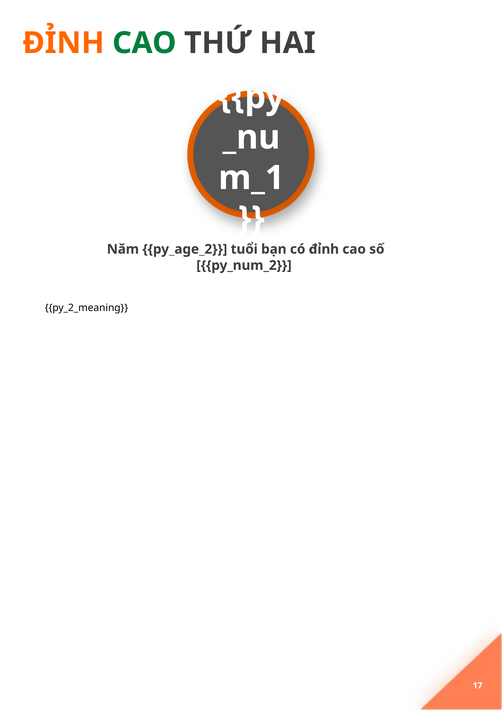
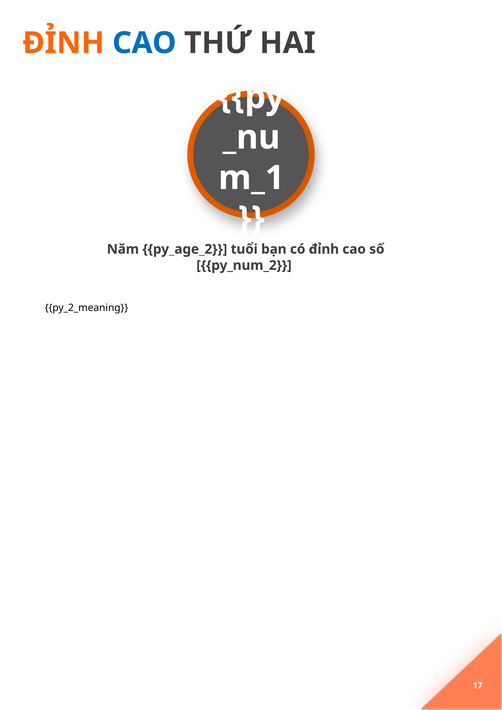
CAO colour: green -> blue
